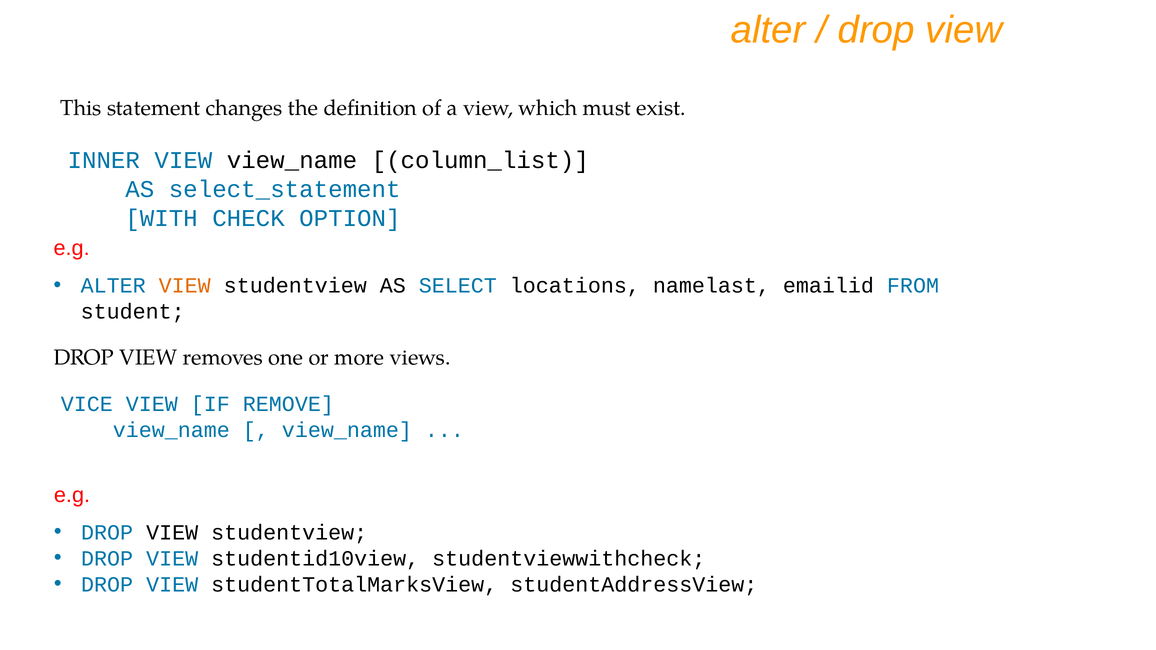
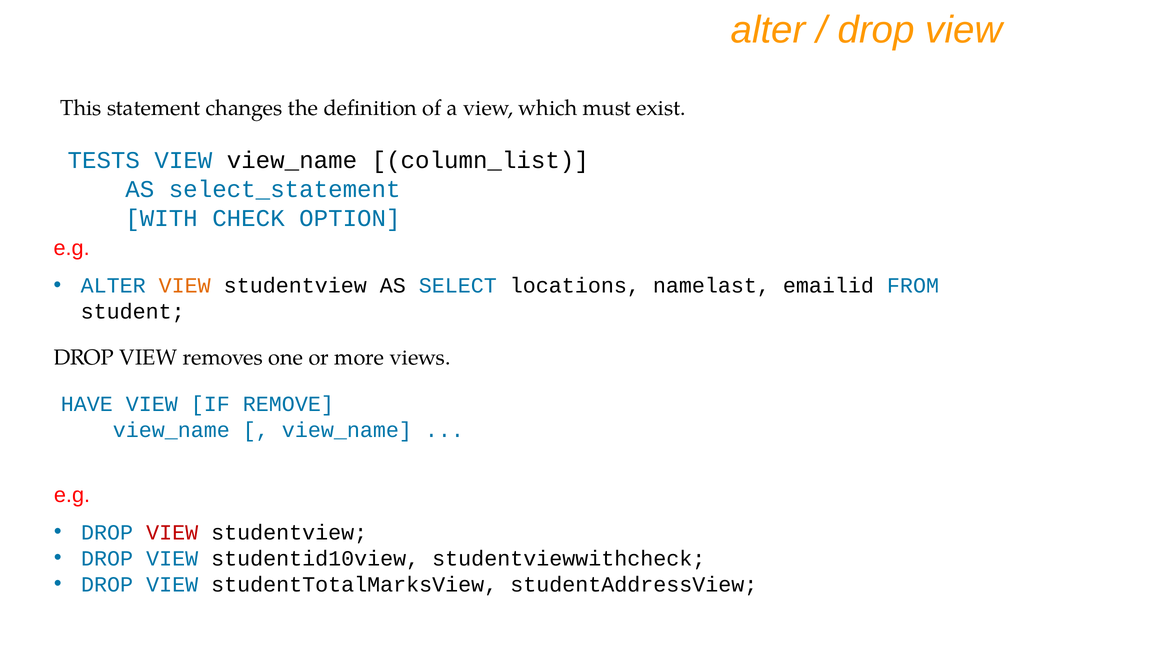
INNER: INNER -> TESTS
VICE: VICE -> HAVE
VIEW at (172, 533) colour: black -> red
